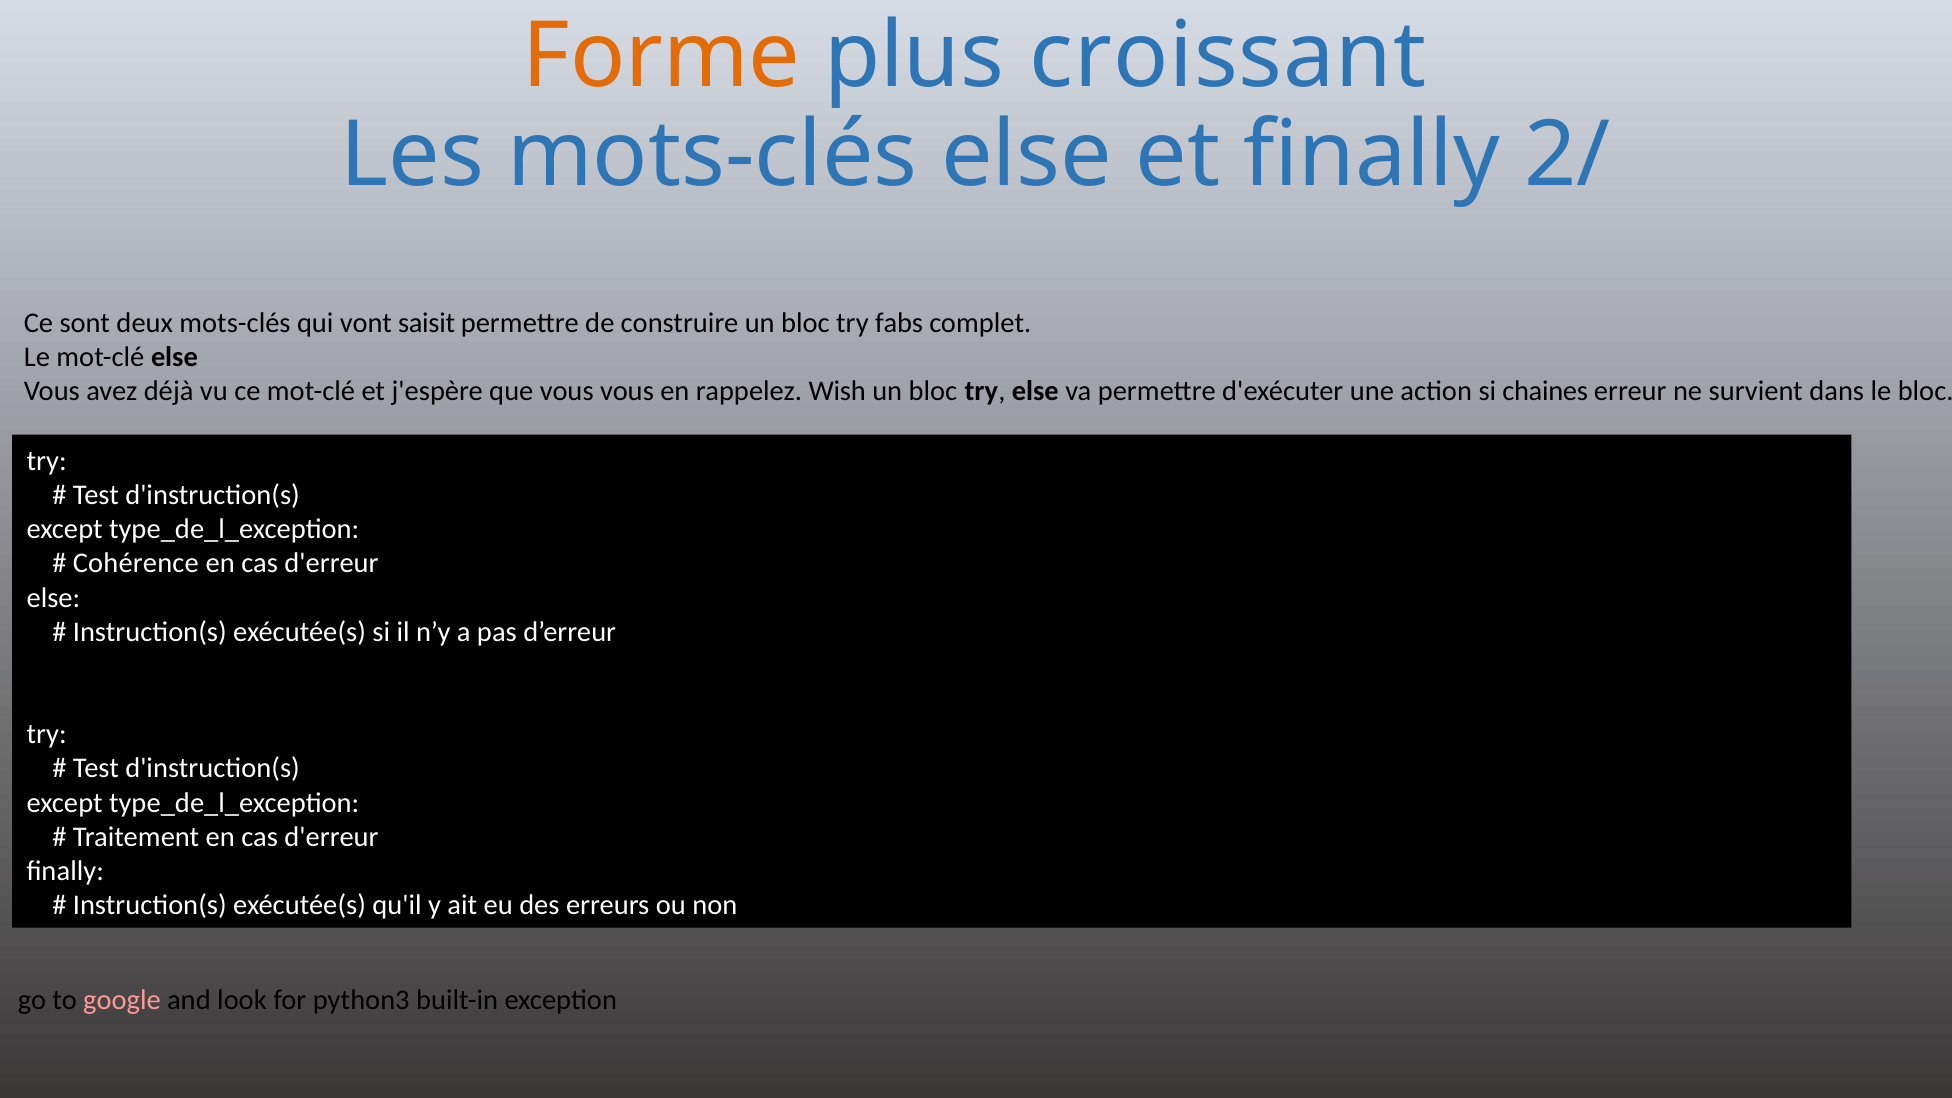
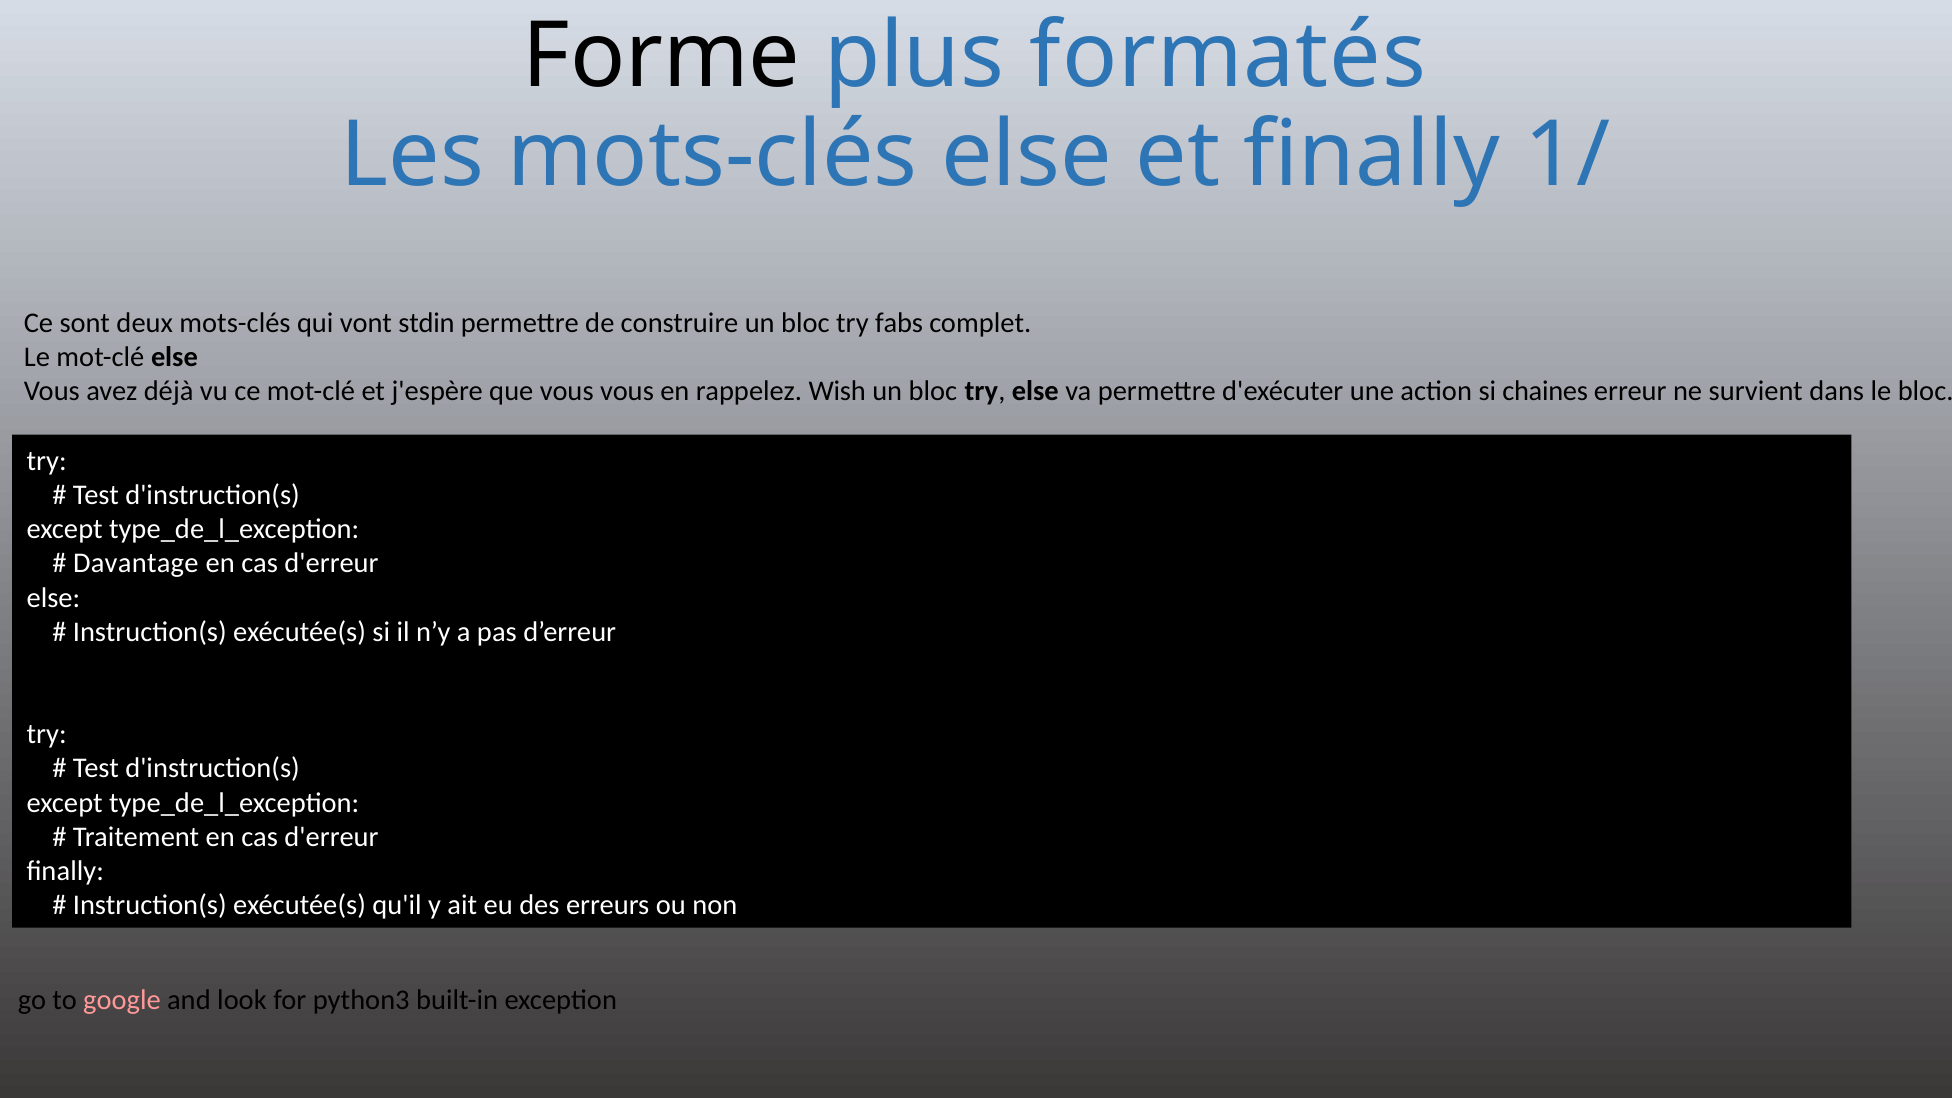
Forme colour: orange -> black
croissant: croissant -> formatés
2/: 2/ -> 1/
saisit: saisit -> stdin
Cohérence: Cohérence -> Davantage
